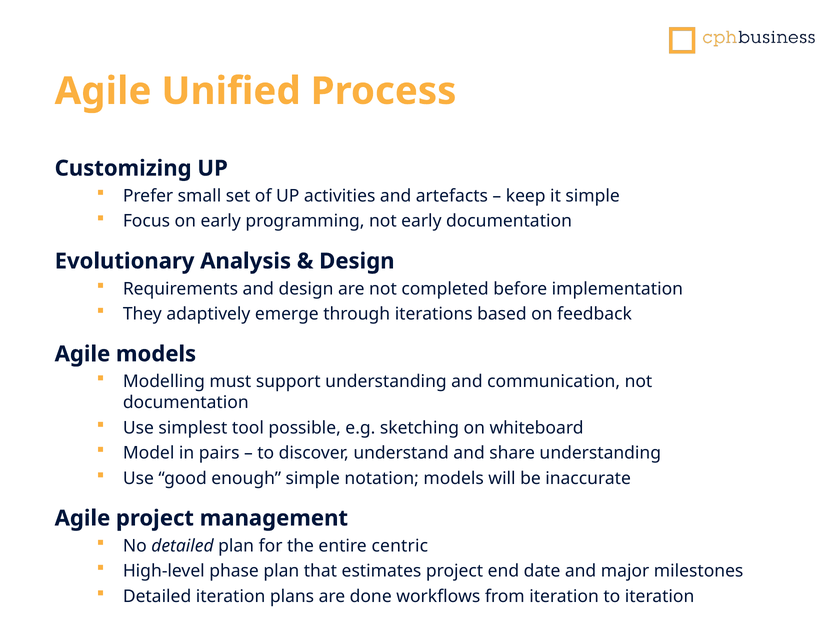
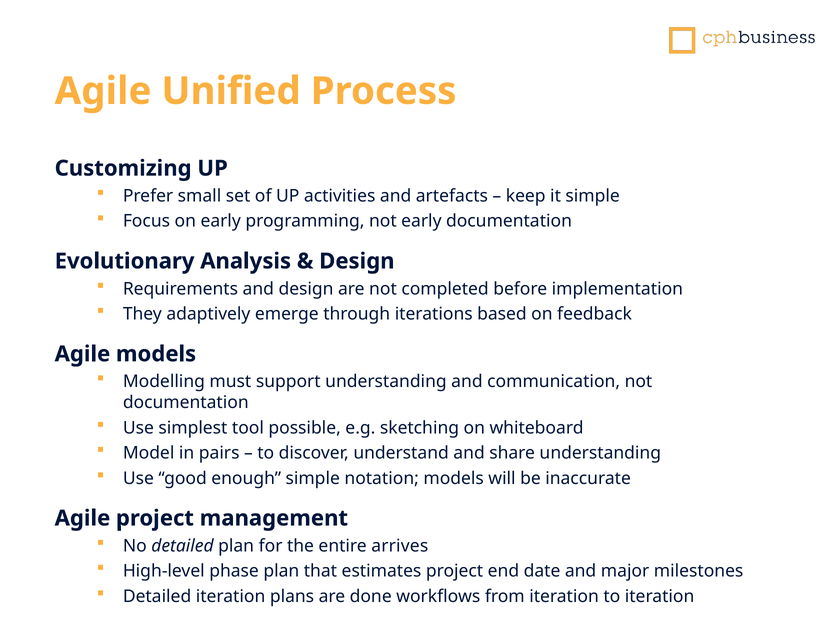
centric: centric -> arrives
